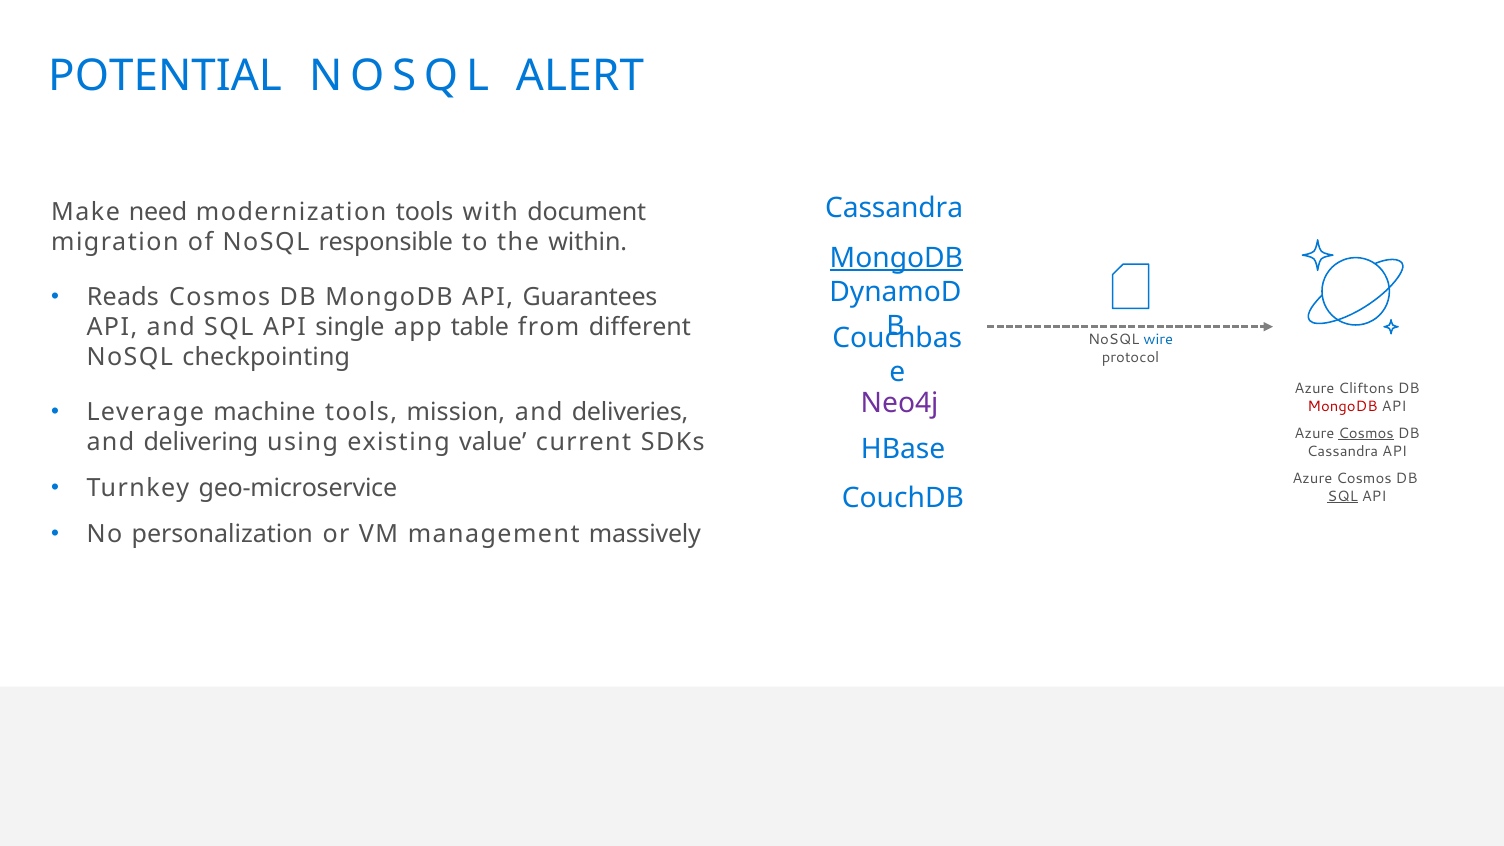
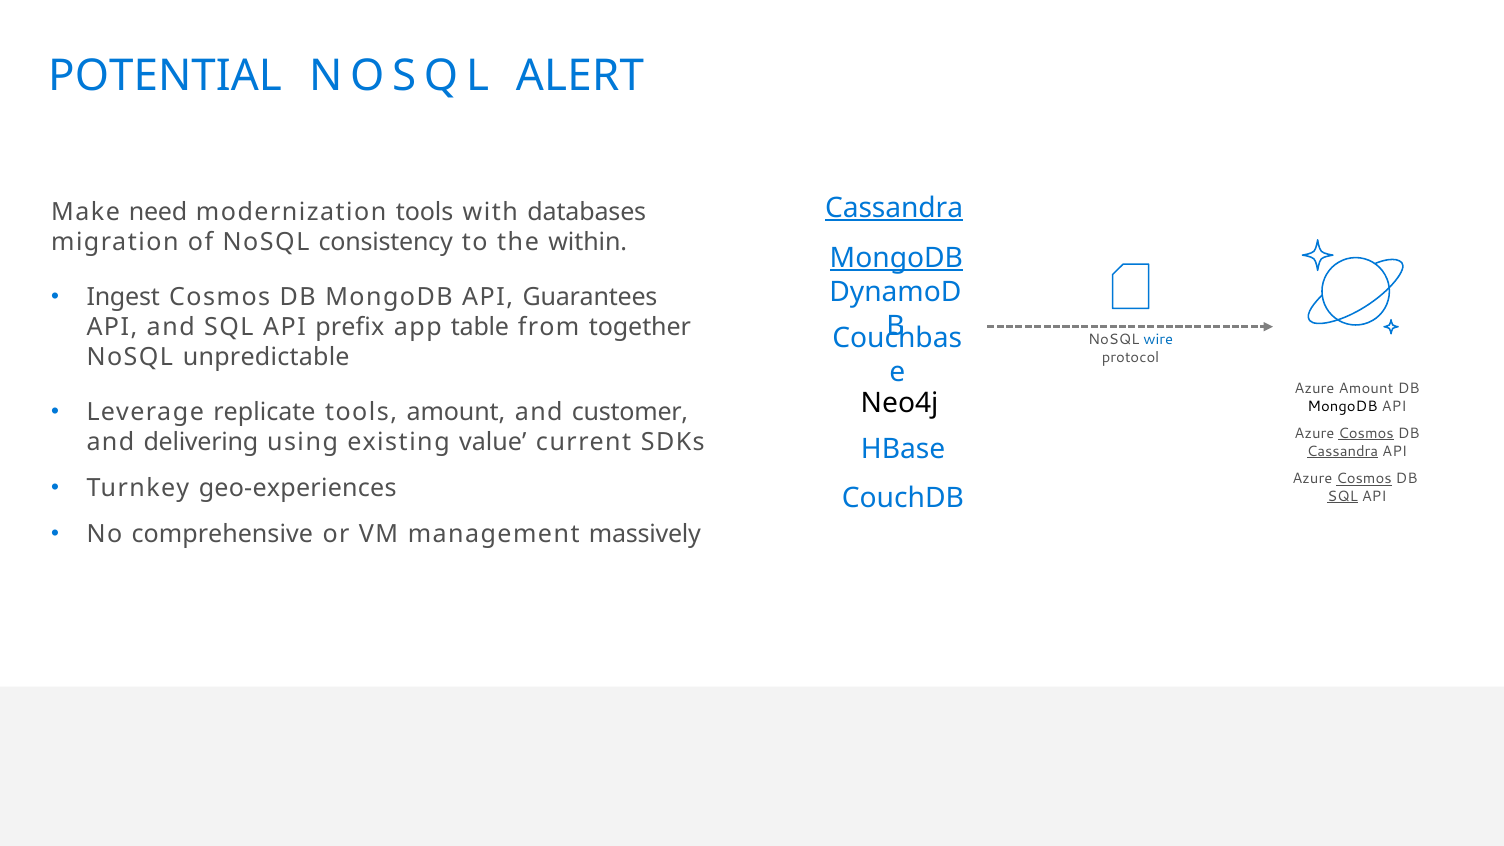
Cassandra at (894, 208) underline: none -> present
document: document -> databases
responsible: responsible -> consistency
Reads: Reads -> Ingest
single: single -> prefix
different: different -> together
checkpointing: checkpointing -> unpredictable
Azure Cliftons: Cliftons -> Amount
Neo4j colour: purple -> black
MongoDB at (1343, 406) colour: red -> black
machine: machine -> replicate
tools mission: mission -> amount
deliveries: deliveries -> customer
Cassandra at (1343, 451) underline: none -> present
Cosmos at (1364, 479) underline: none -> present
geo-microservice: geo-microservice -> geo-experiences
personalization: personalization -> comprehensive
